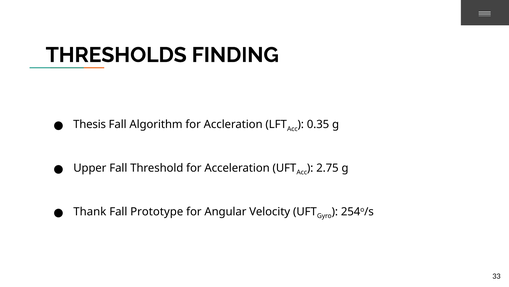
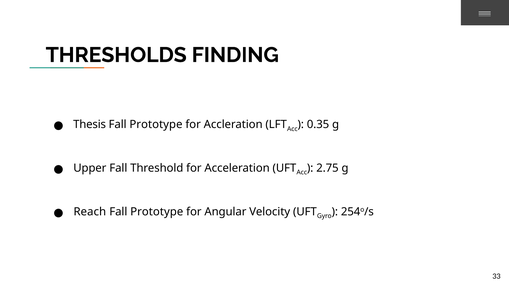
Algorithm at (156, 124): Algorithm -> Prototype
Thank: Thank -> Reach
